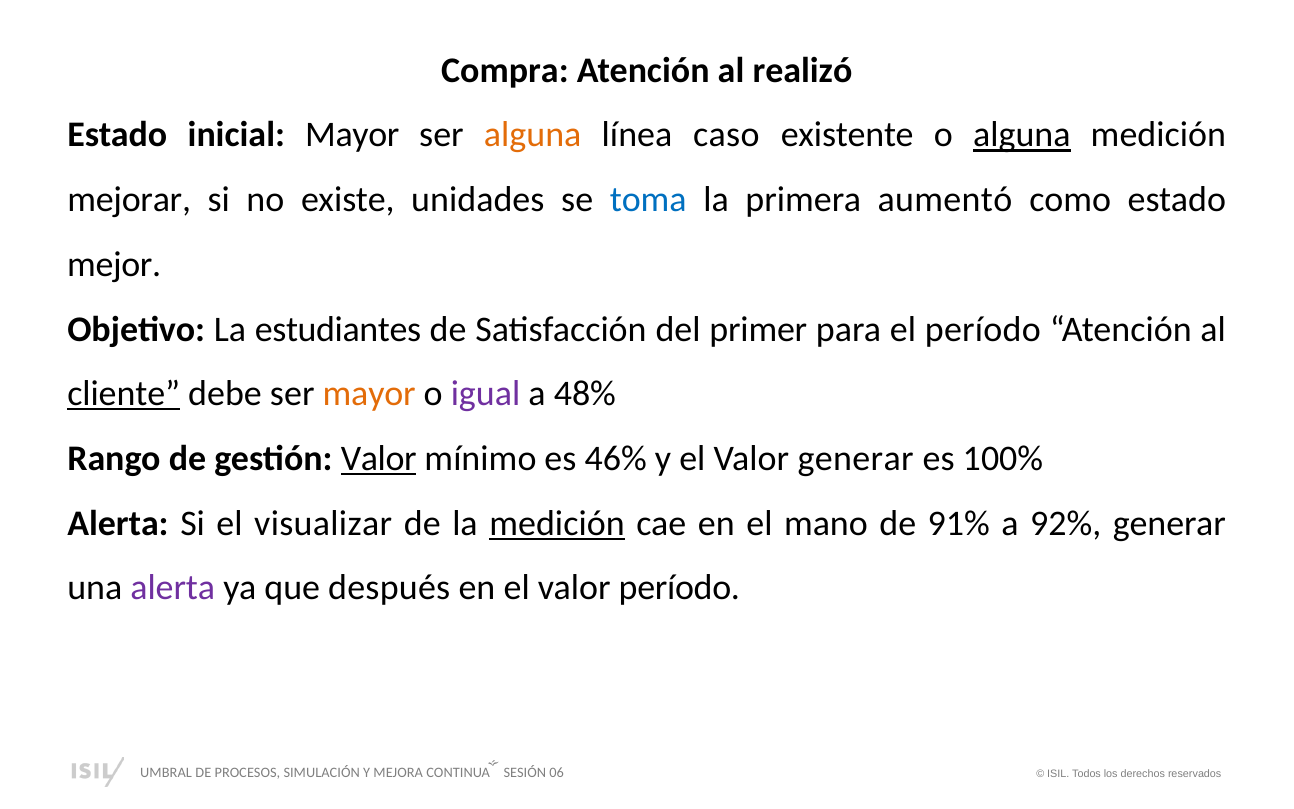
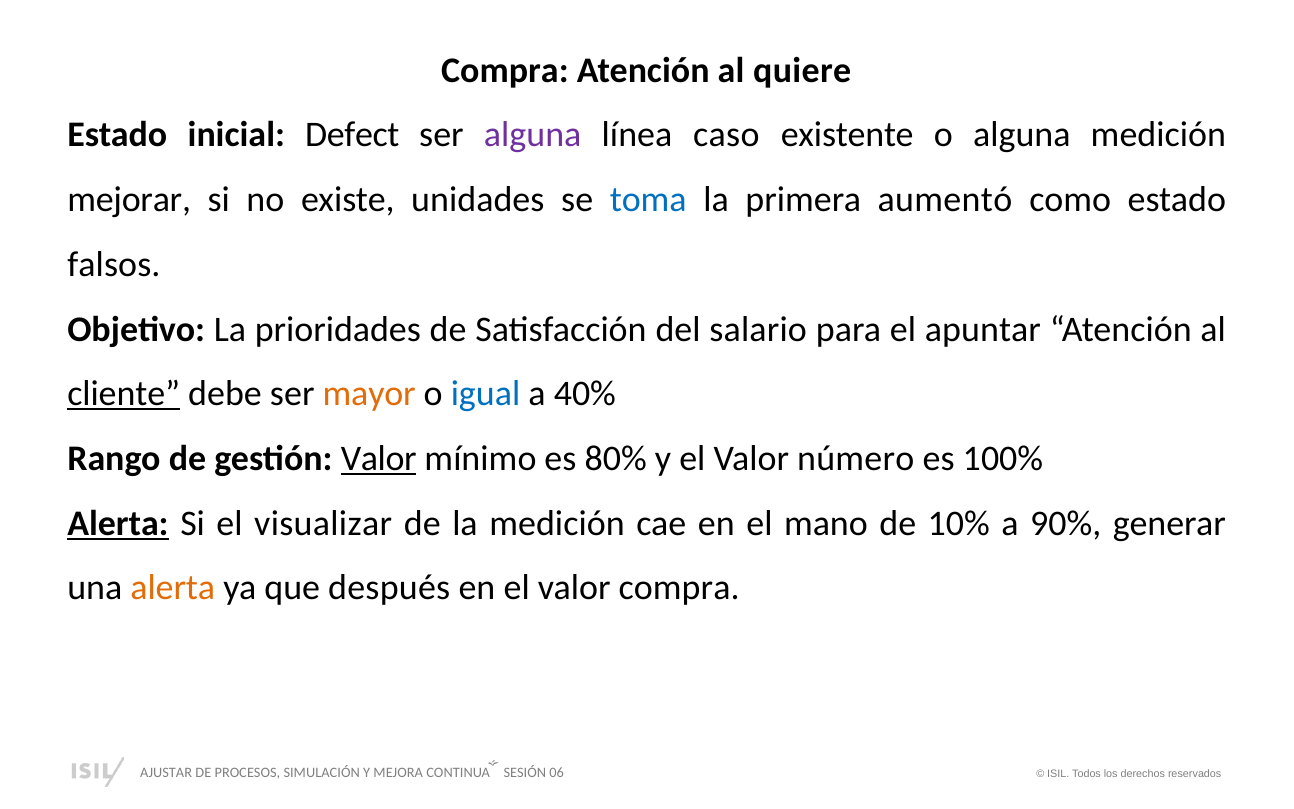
realizó: realizó -> quiere
inicial Mayor: Mayor -> Defect
alguna at (533, 135) colour: orange -> purple
alguna at (1022, 135) underline: present -> none
mejor: mejor -> falsos
estudiantes: estudiantes -> prioridades
primer: primer -> salario
el período: período -> apuntar
igual colour: purple -> blue
48%: 48% -> 40%
46%: 46% -> 80%
Valor generar: generar -> número
Alerta at (118, 523) underline: none -> present
medición at (557, 523) underline: present -> none
91%: 91% -> 10%
92%: 92% -> 90%
alerta at (173, 588) colour: purple -> orange
valor período: período -> compra
UMBRAL: UMBRAL -> AJUSTAR
